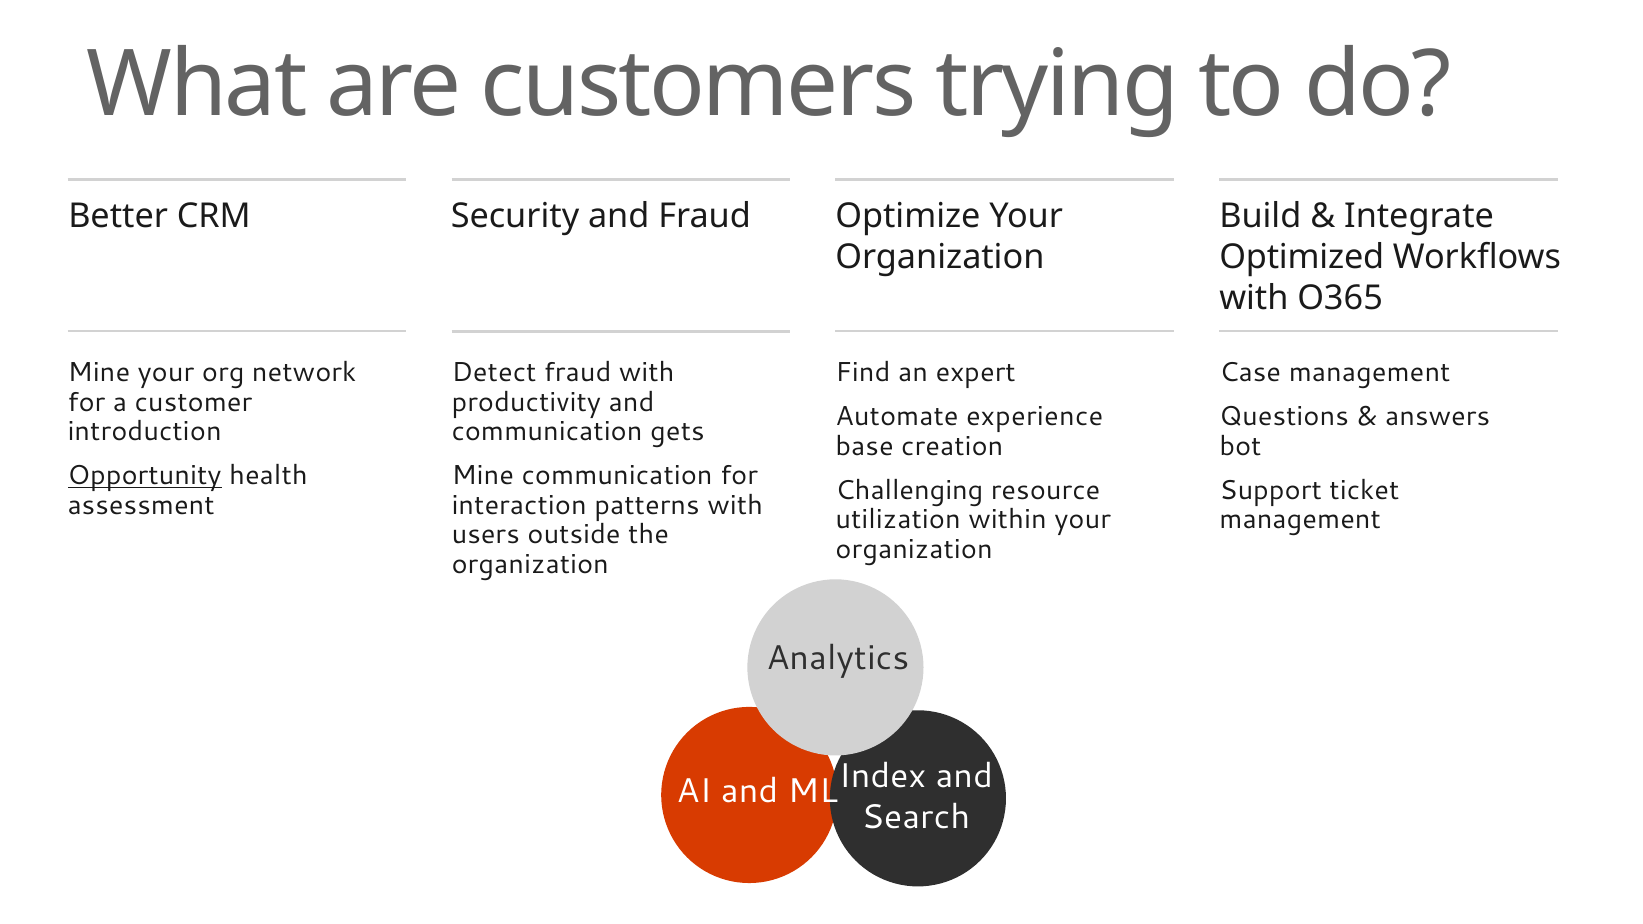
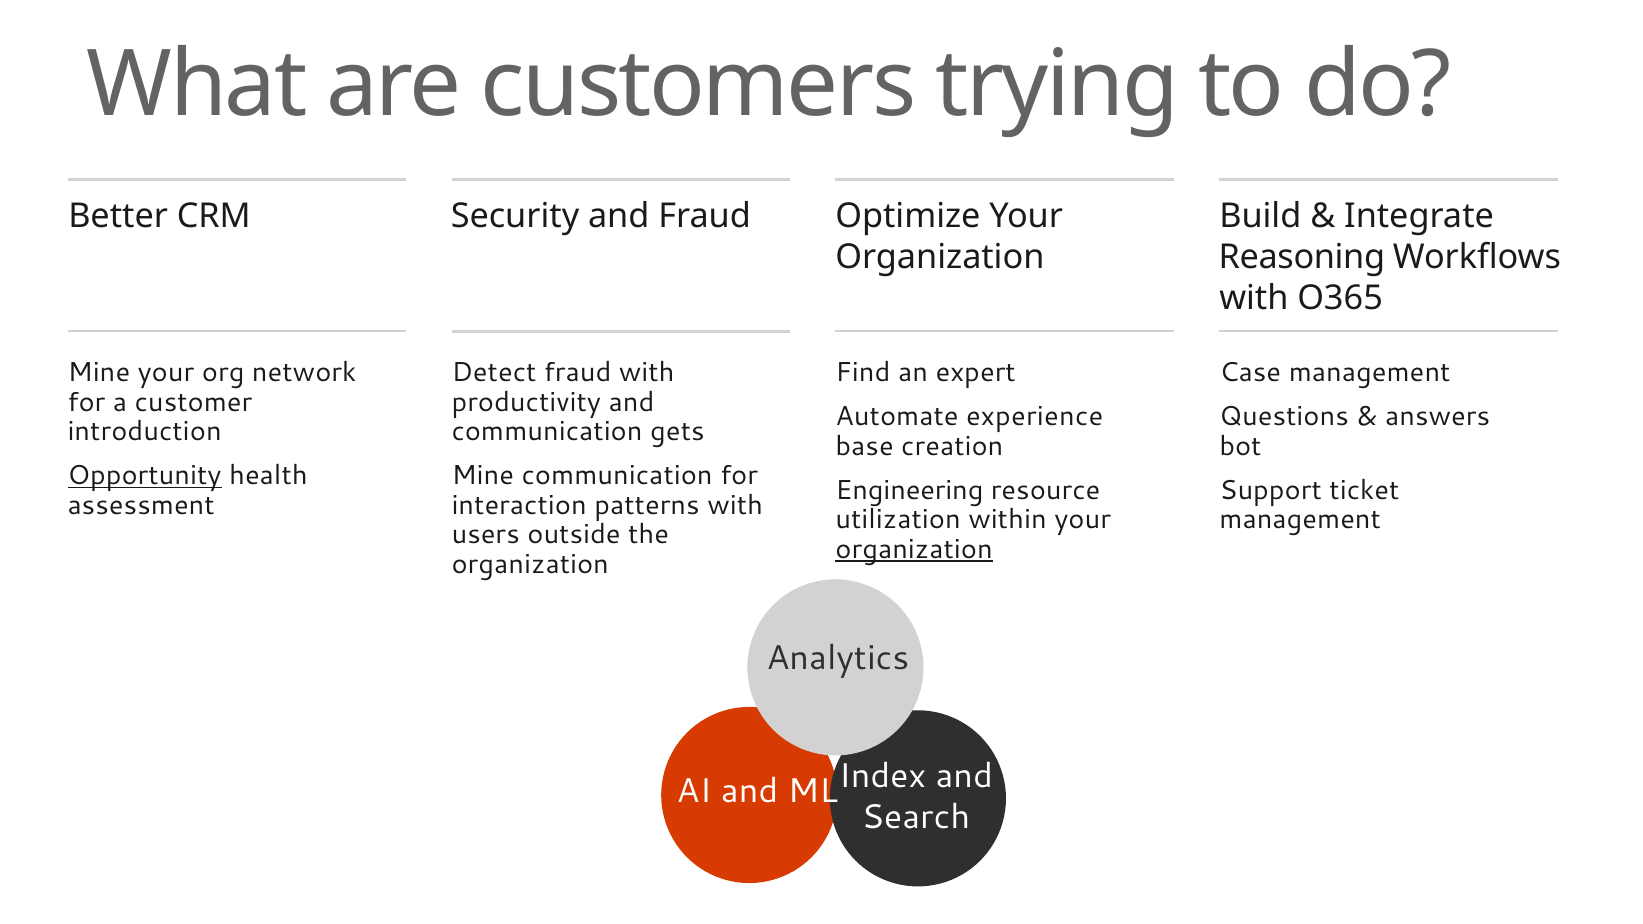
Optimized: Optimized -> Reasoning
Challenging: Challenging -> Engineering
organization at (914, 549) underline: none -> present
